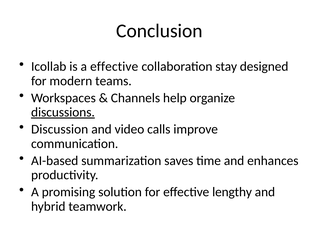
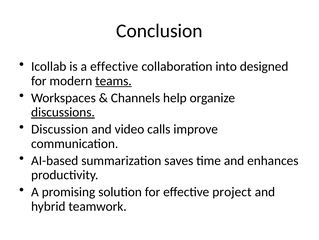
stay: stay -> into
teams underline: none -> present
lengthy: lengthy -> project
